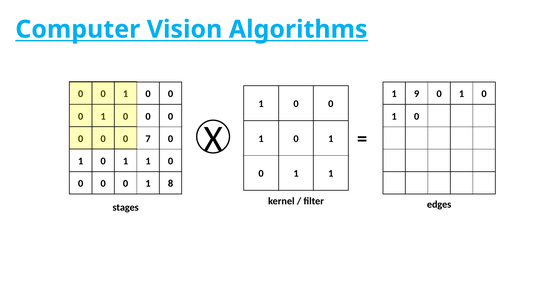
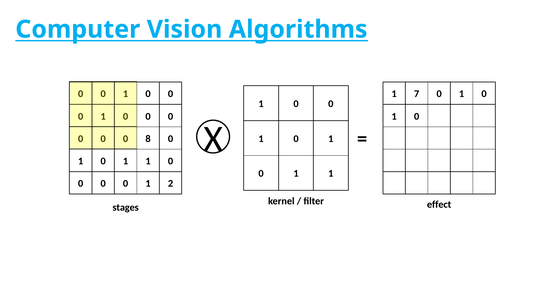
9: 9 -> 7
7: 7 -> 8
8: 8 -> 2
edges: edges -> effect
